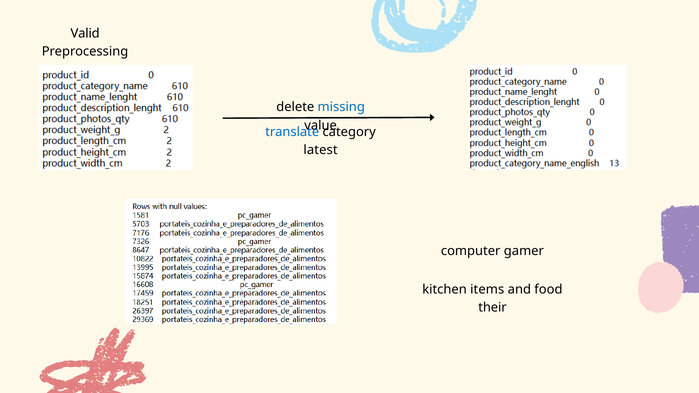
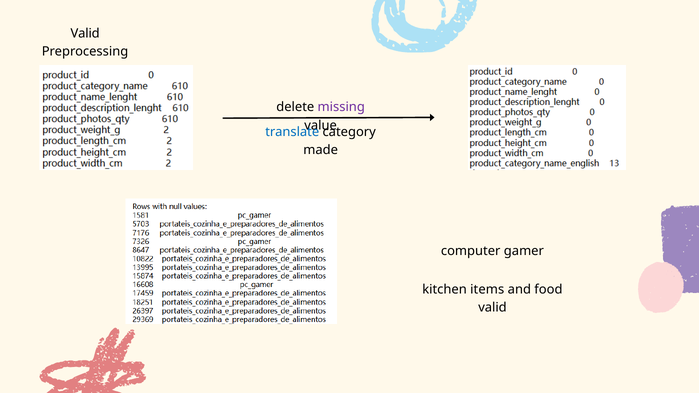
missing colour: blue -> purple
latest: latest -> made
their at (493, 308): their -> valid
